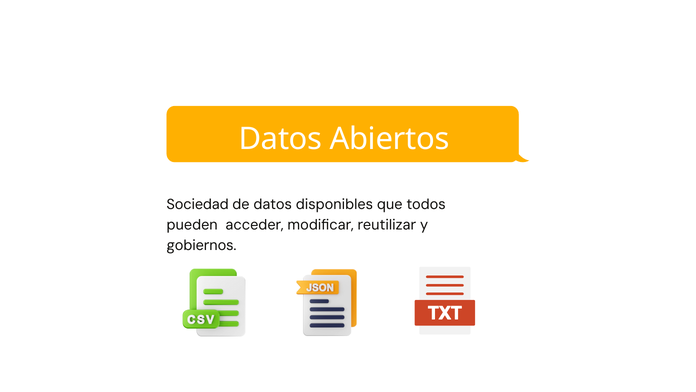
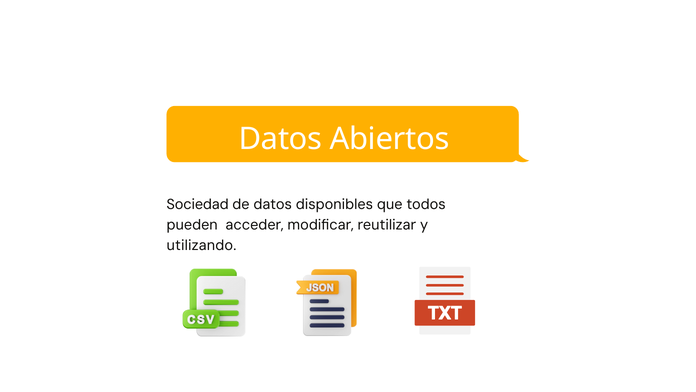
gobiernos: gobiernos -> utilizando
